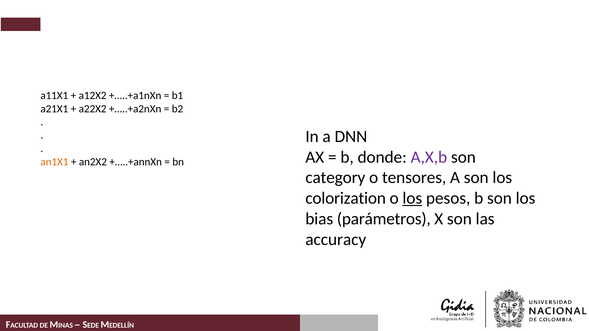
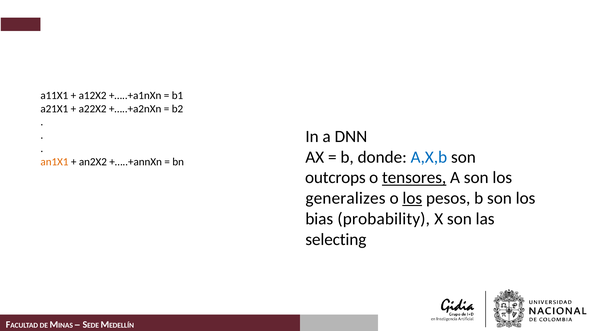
A,X,b colour: purple -> blue
category: category -> outcrops
tensores underline: none -> present
colorization: colorization -> generalizes
parámetros: parámetros -> probability
accuracy: accuracy -> selecting
